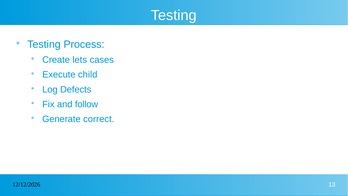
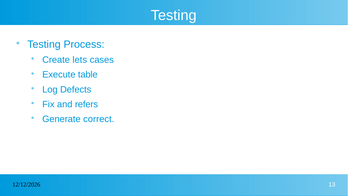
child: child -> table
follow: follow -> refers
